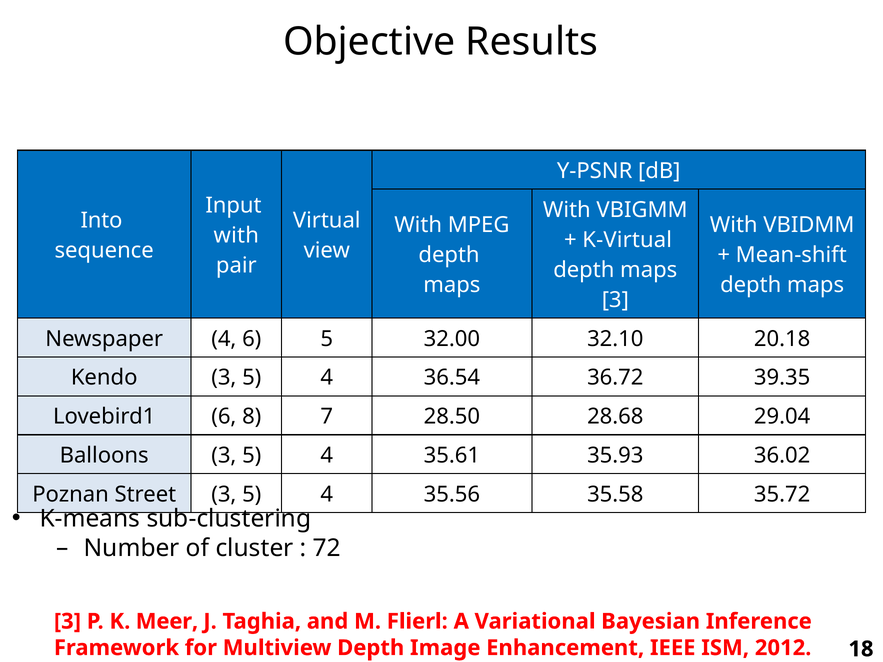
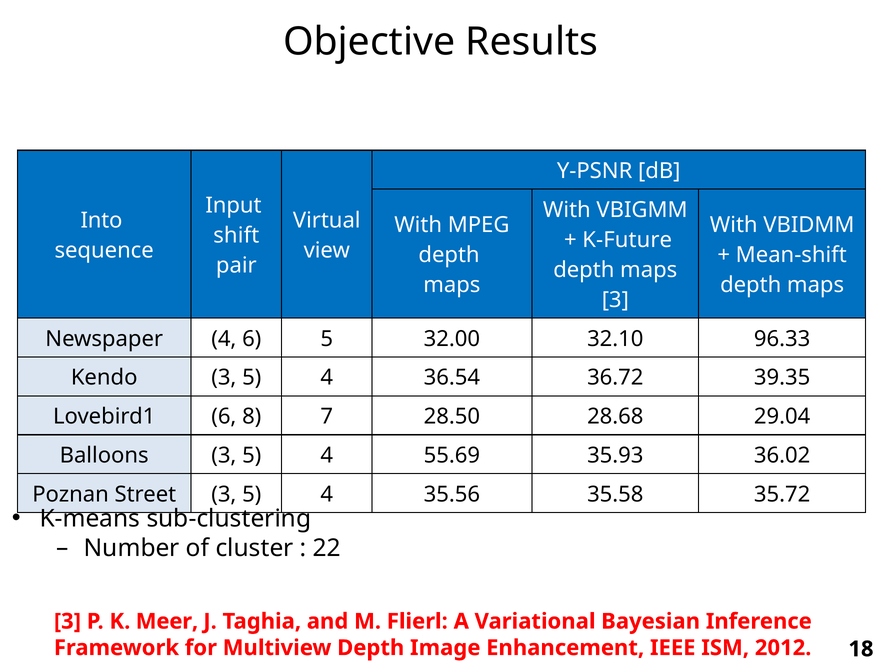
with at (236, 236): with -> shift
K-Virtual: K-Virtual -> K-Future
20.18: 20.18 -> 96.33
35.61: 35.61 -> 55.69
72: 72 -> 22
